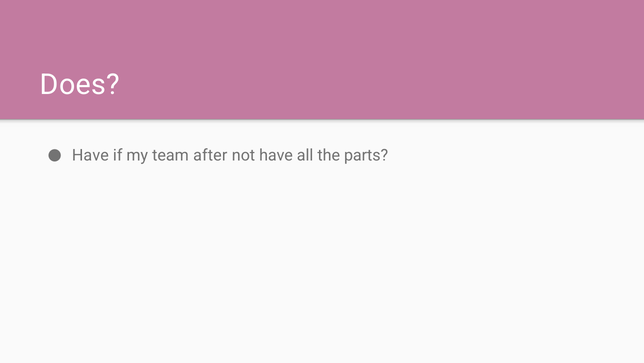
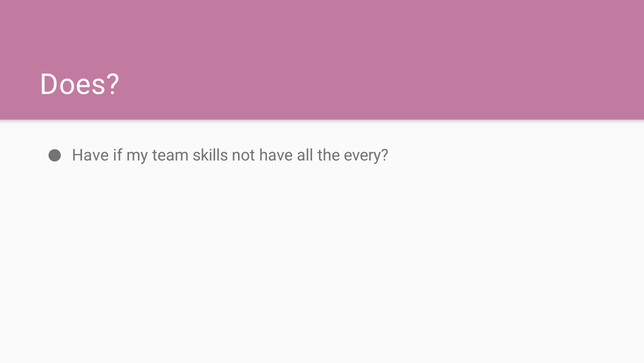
after: after -> skills
parts: parts -> every
